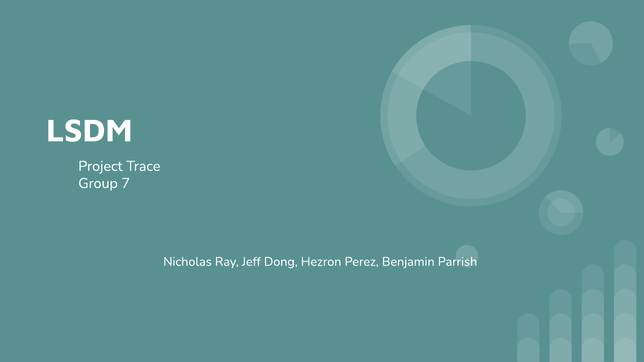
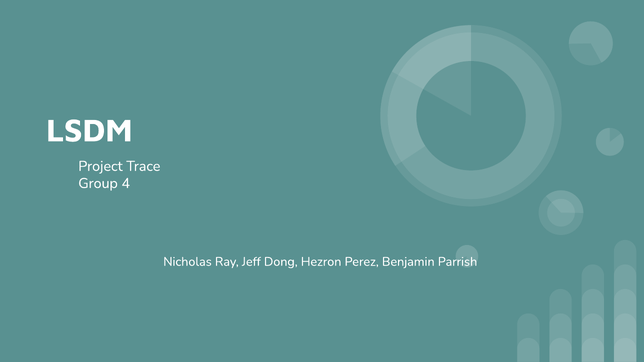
7: 7 -> 4
